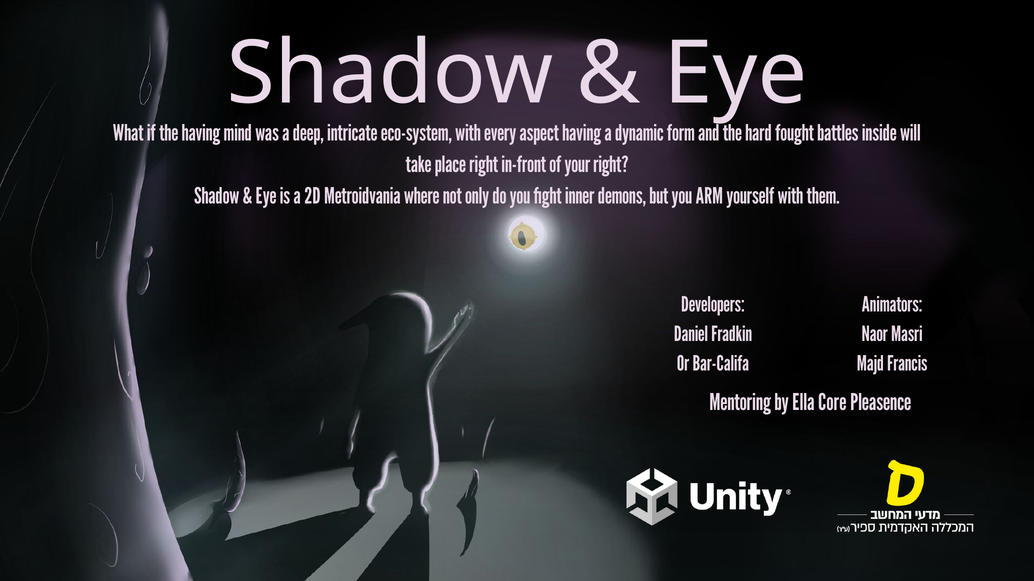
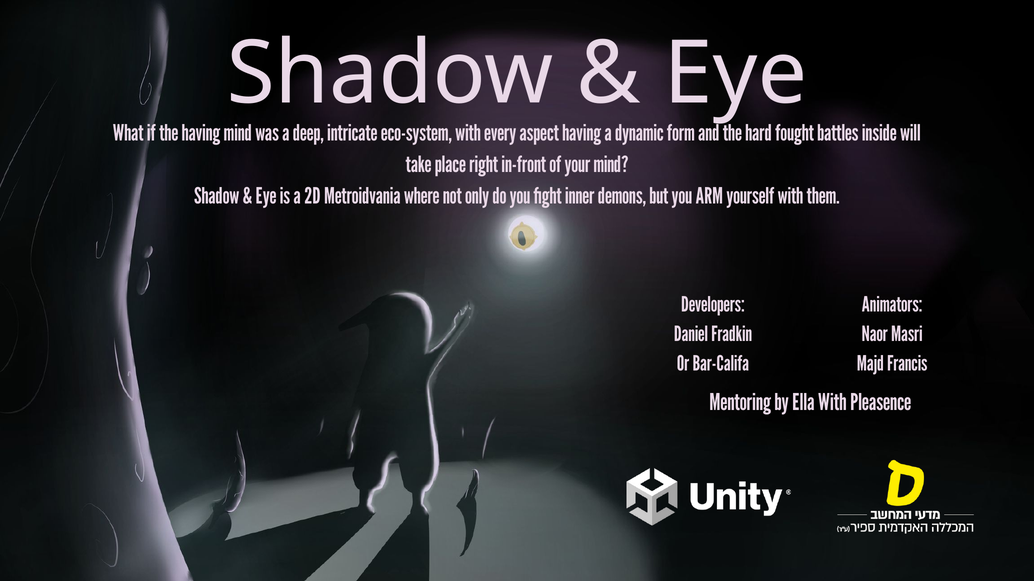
your right: right -> mind
Ella Core: Core -> With
